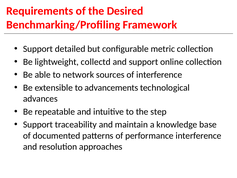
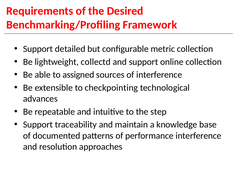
network: network -> assigned
advancements: advancements -> checkpointing
